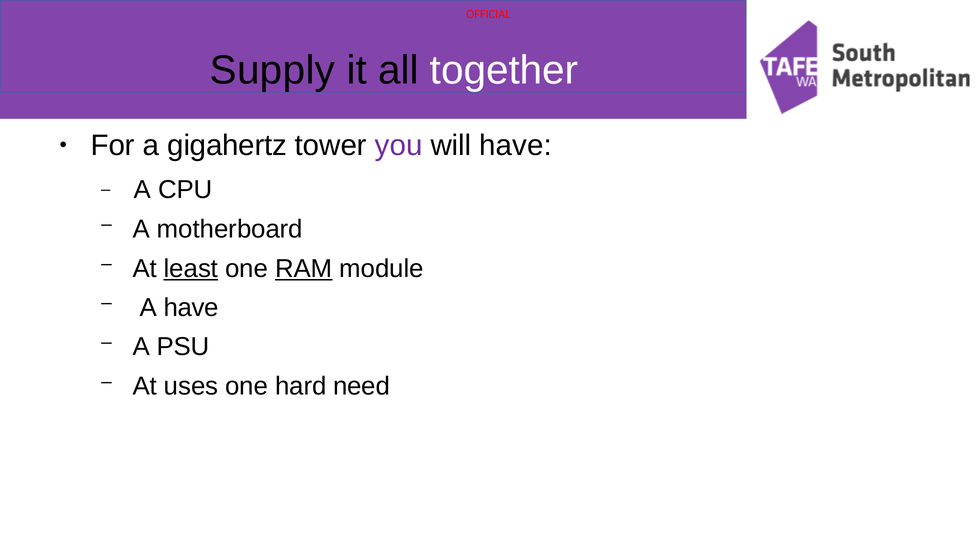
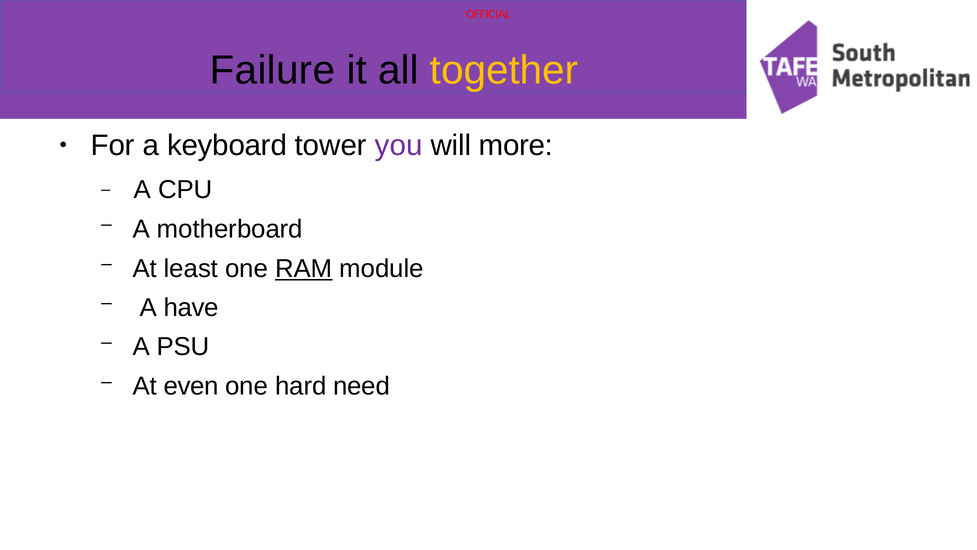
Supply: Supply -> Failure
together colour: white -> yellow
gigahertz: gigahertz -> keyboard
will have: have -> more
least underline: present -> none
uses: uses -> even
